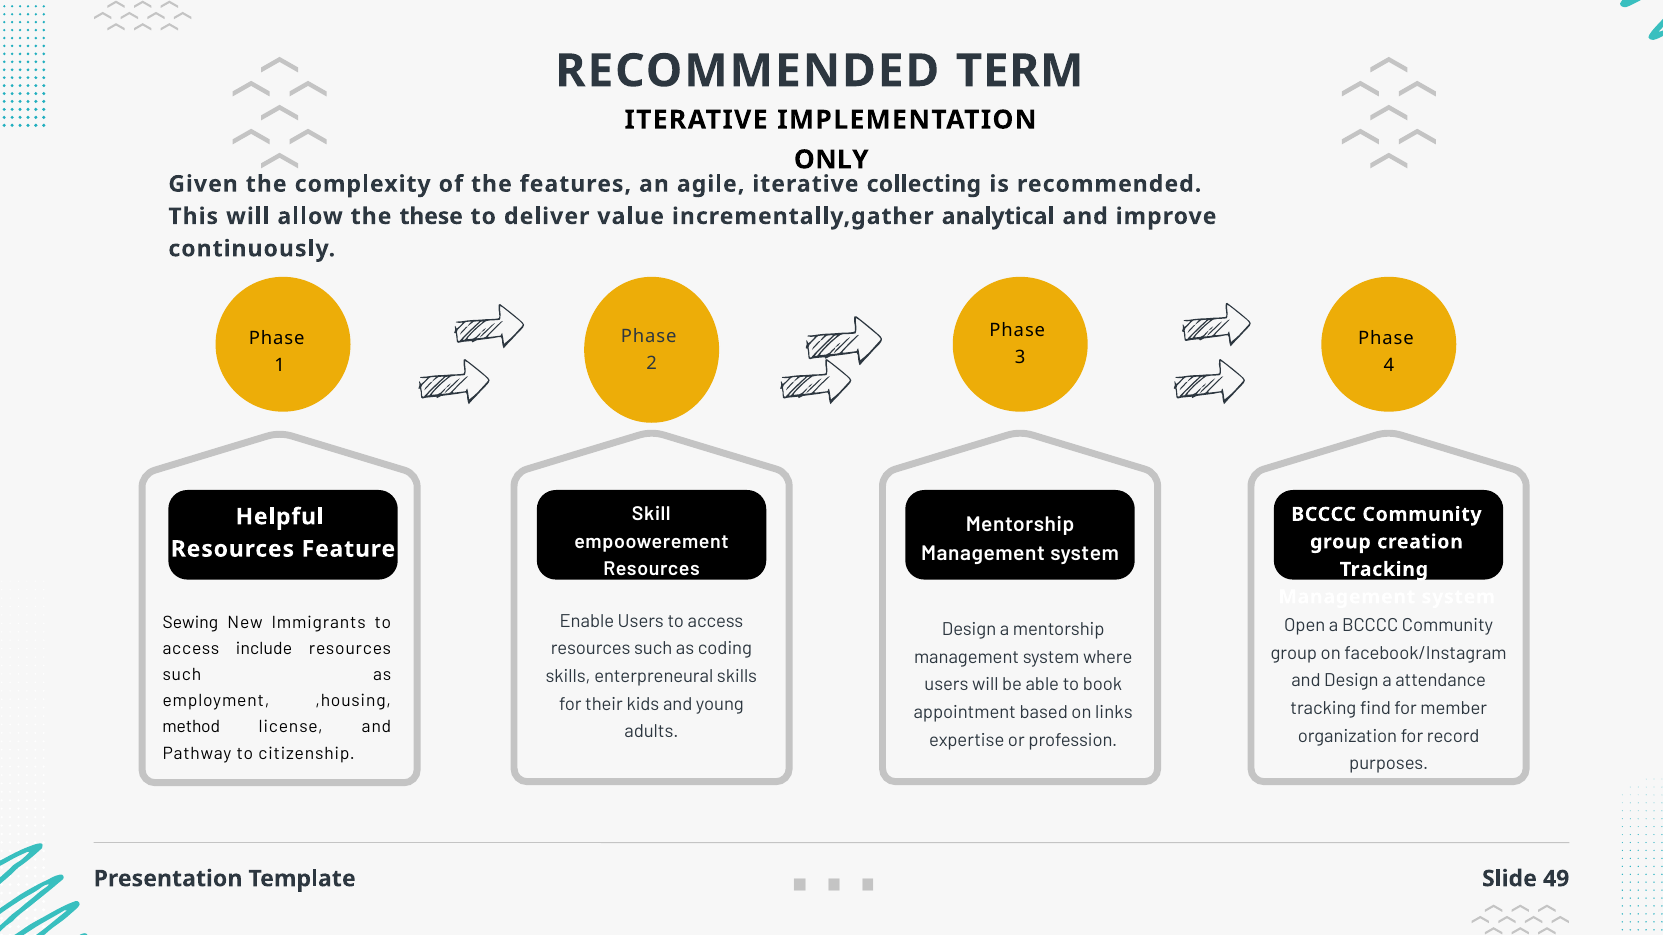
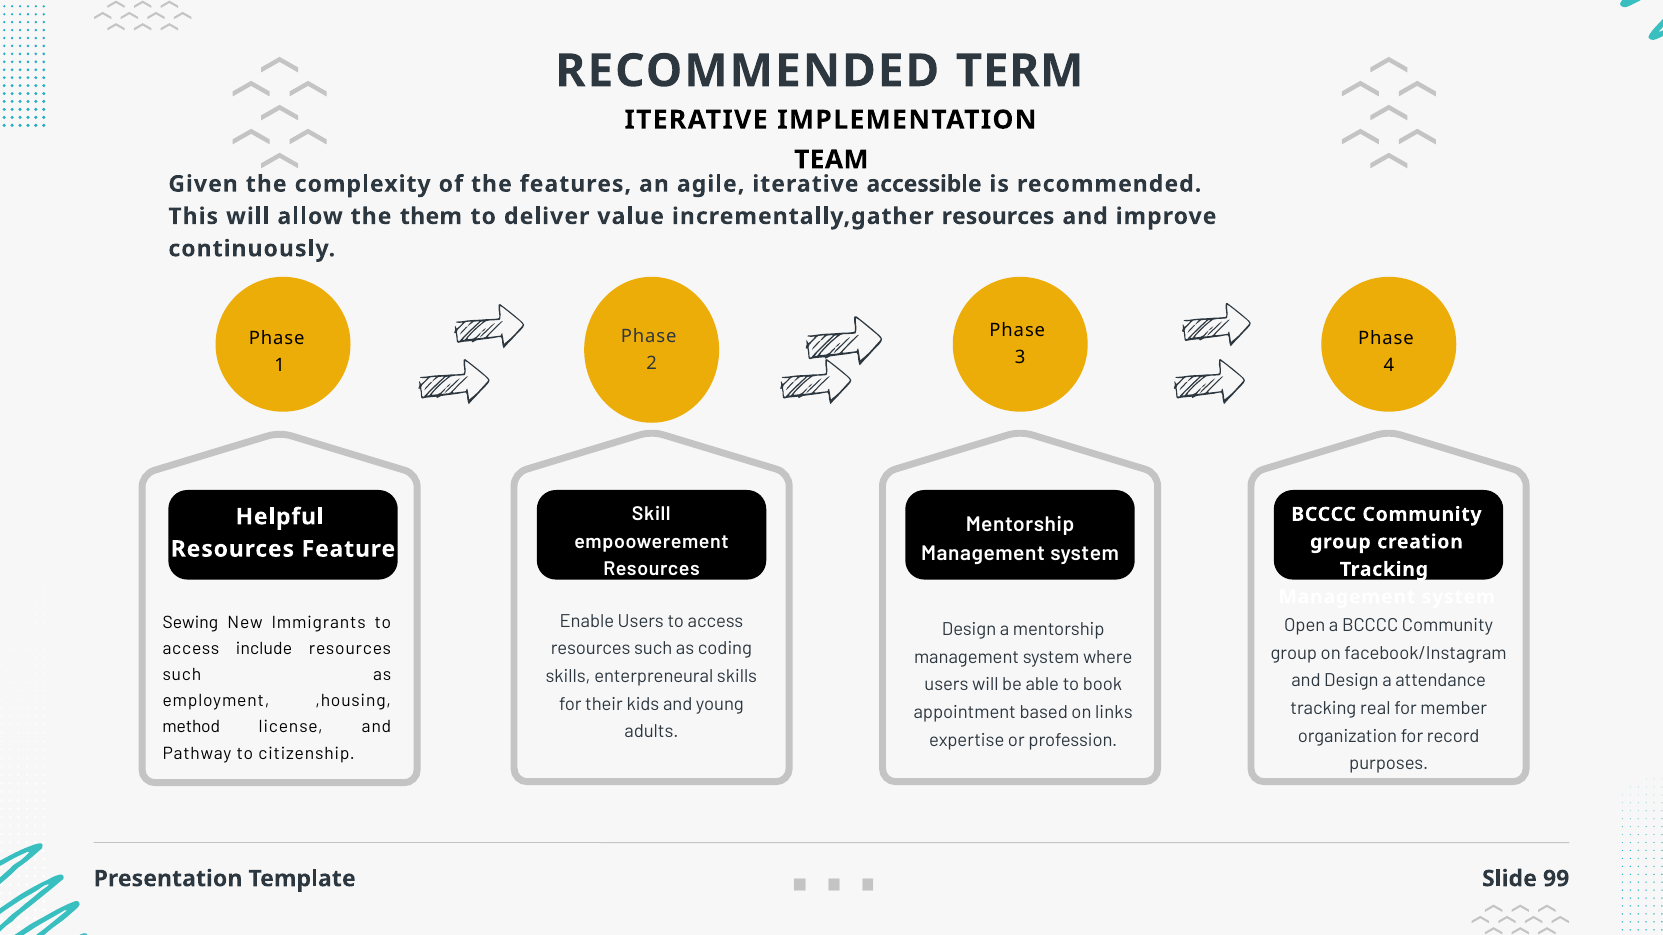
ONLY: ONLY -> TEAM
collecting: collecting -> accessible
these: these -> them
incrementally,gather analytical: analytical -> resources
find: find -> real
49: 49 -> 99
